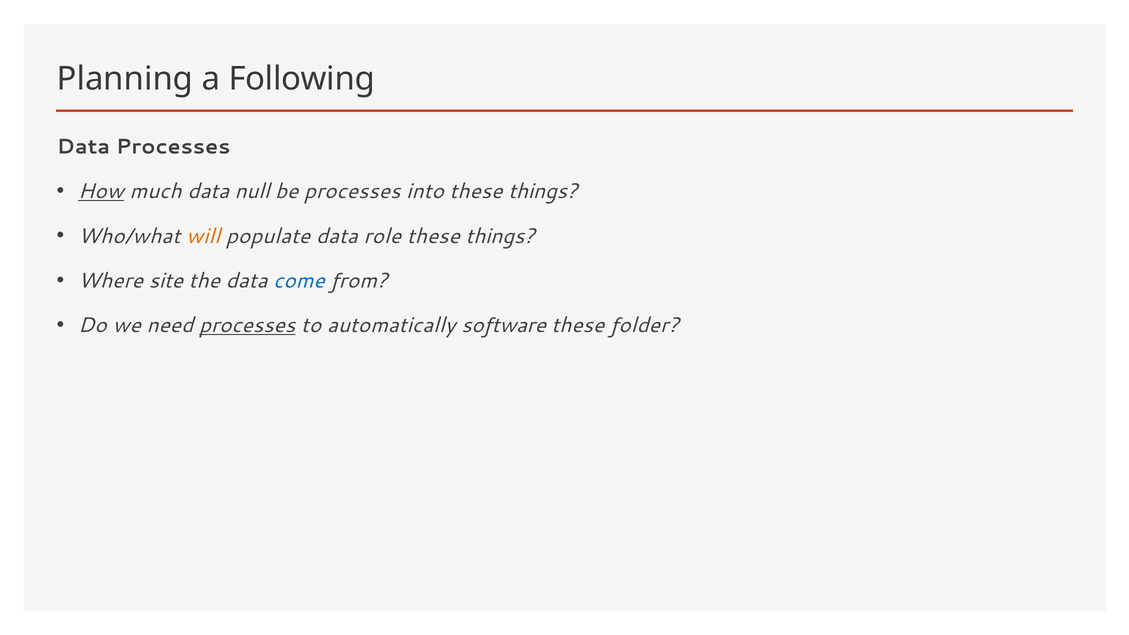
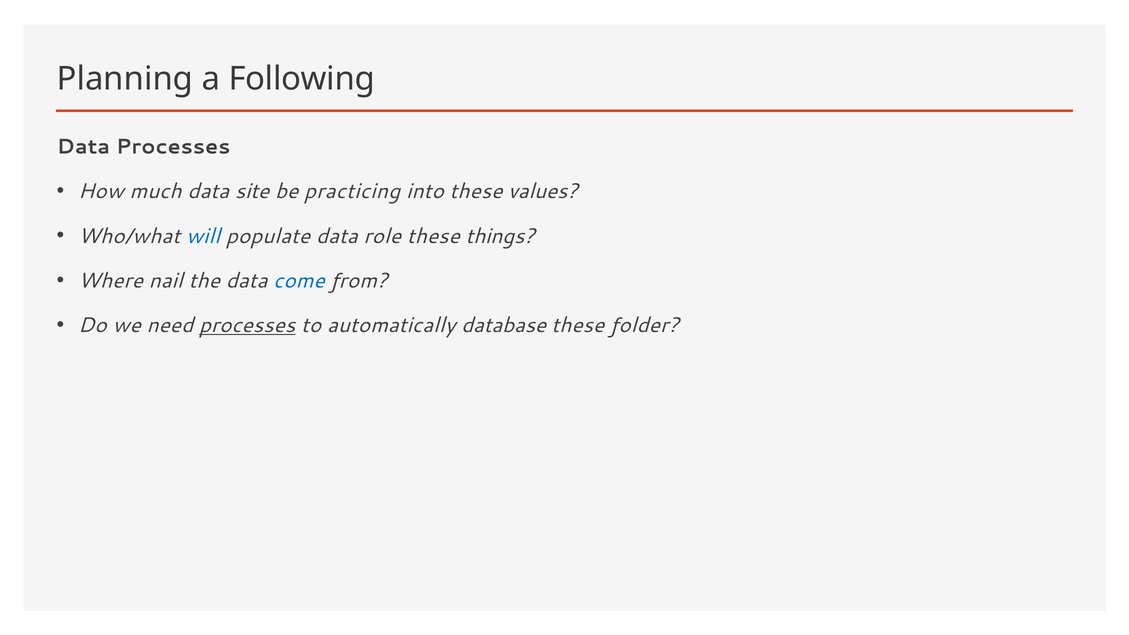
How underline: present -> none
null: null -> site
be processes: processes -> practicing
into these things: things -> values
will colour: orange -> blue
site: site -> nail
software: software -> database
